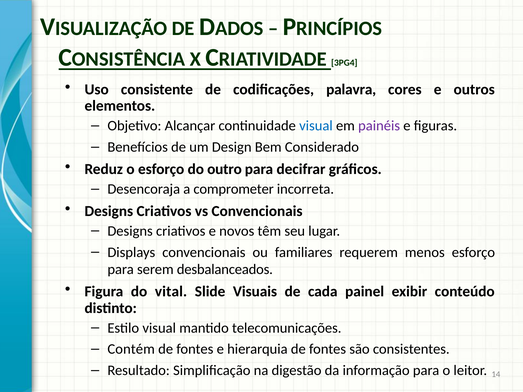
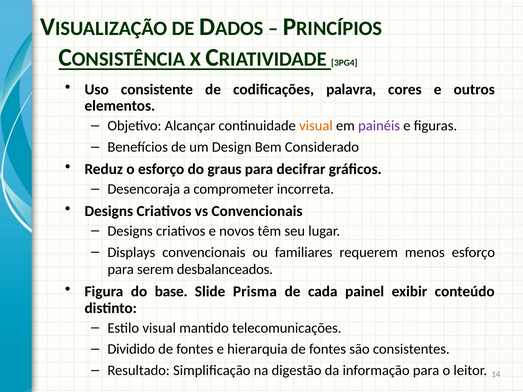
visual at (316, 126) colour: blue -> orange
outro: outro -> graus
vital: vital -> base
Visuais: Visuais -> Prisma
Contém: Contém -> Dividido
